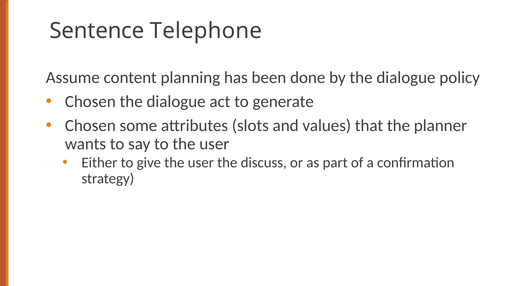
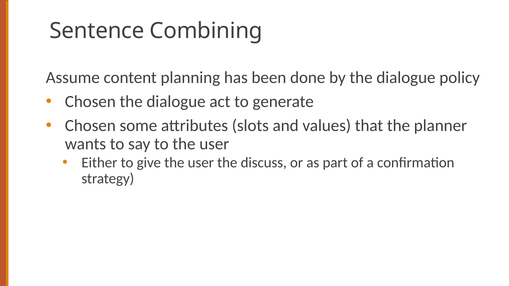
Telephone: Telephone -> Combining
